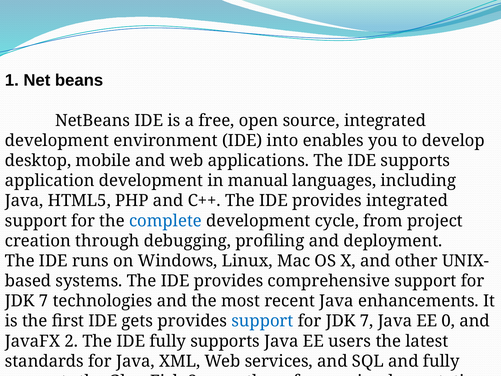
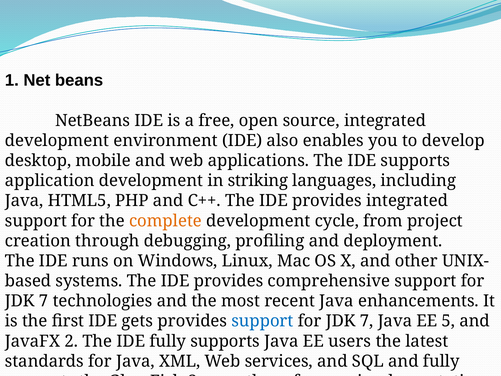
into: into -> also
manual: manual -> striking
complete colour: blue -> orange
0: 0 -> 5
